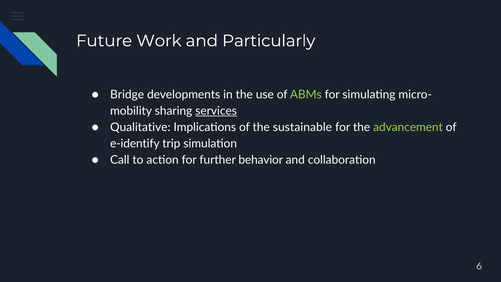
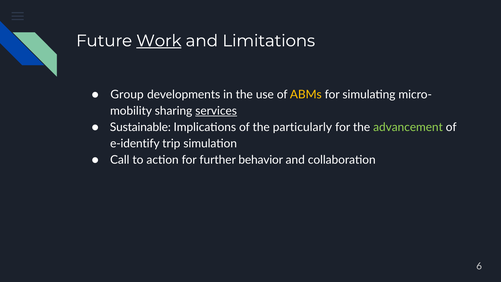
Work underline: none -> present
Particularly: Particularly -> Limitations
Bridge: Bridge -> Group
ABMs colour: light green -> yellow
Qualitative: Qualitative -> Sustainable
sustainable: sustainable -> particularly
